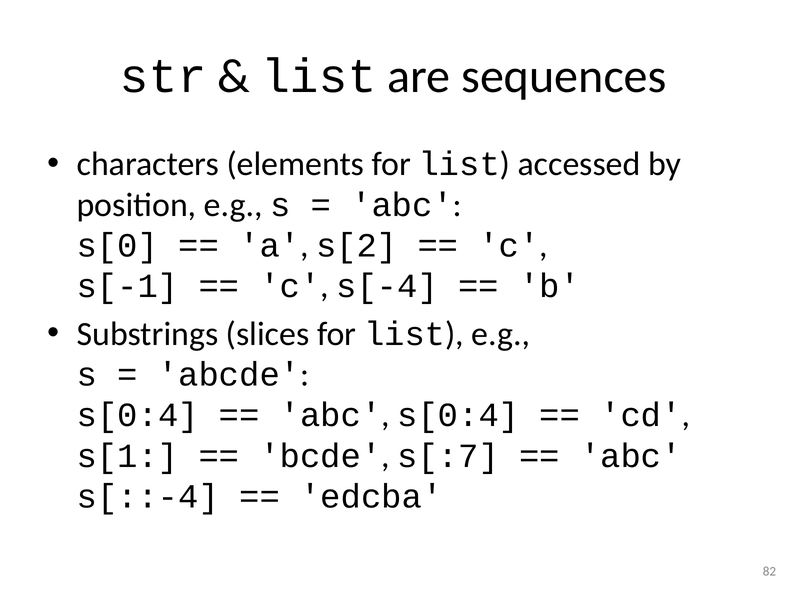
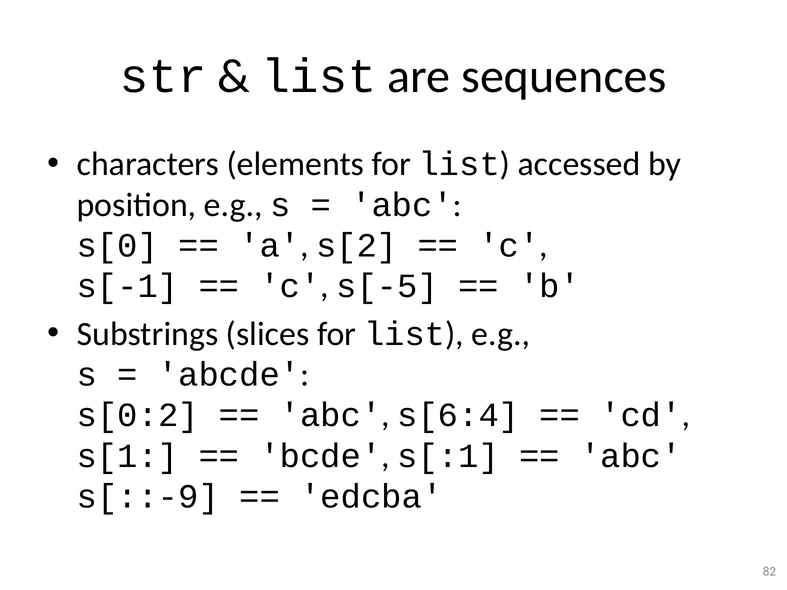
s[-4: s[-4 -> s[-5
s[0:4 at (138, 415): s[0:4 -> s[0:2
abc s[0:4: s[0:4 -> s[6:4
s[:7: s[:7 -> s[:1
s[::-4: s[::-4 -> s[::-9
